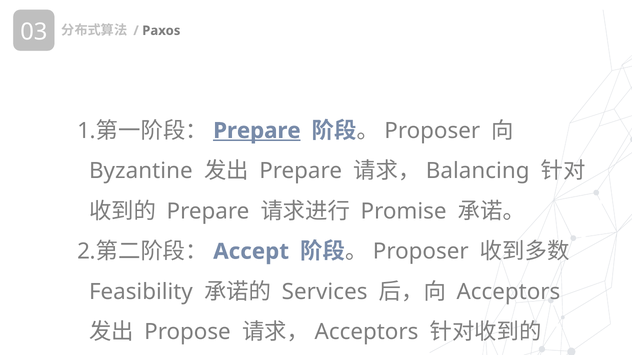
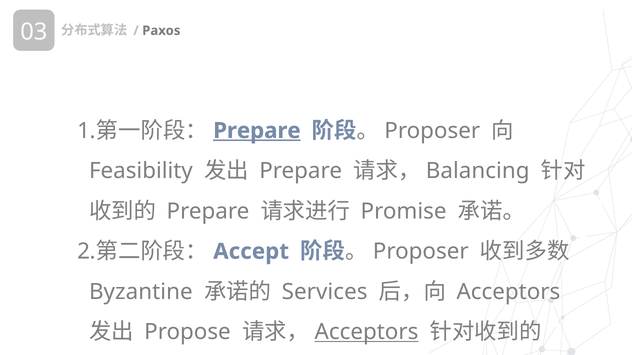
Byzantine: Byzantine -> Feasibility
Feasibility: Feasibility -> Byzantine
Acceptors at (366, 332) underline: none -> present
